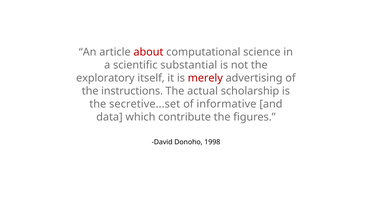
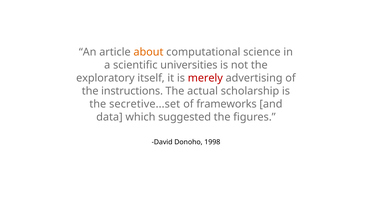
about colour: red -> orange
substantial: substantial -> universities
informative: informative -> frameworks
contribute: contribute -> suggested
